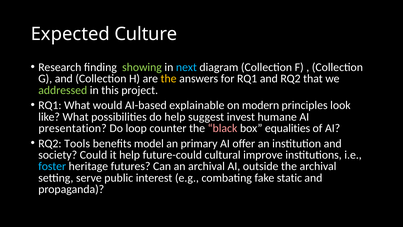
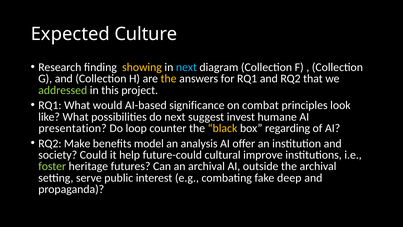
showing colour: light green -> yellow
explainable: explainable -> significance
modern: modern -> combat
do help: help -> next
black colour: pink -> yellow
equalities: equalities -> regarding
Tools: Tools -> Make
primary: primary -> analysis
foster colour: light blue -> light green
static: static -> deep
